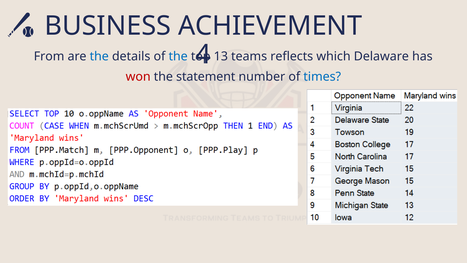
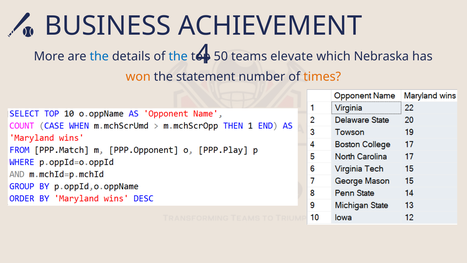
From: From -> More
13: 13 -> 50
reflects: reflects -> elevate
Delaware: Delaware -> Nebraska
won colour: red -> orange
times colour: blue -> orange
